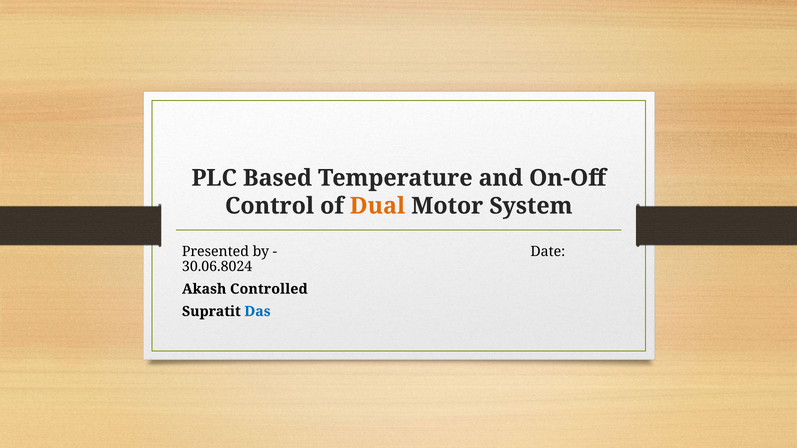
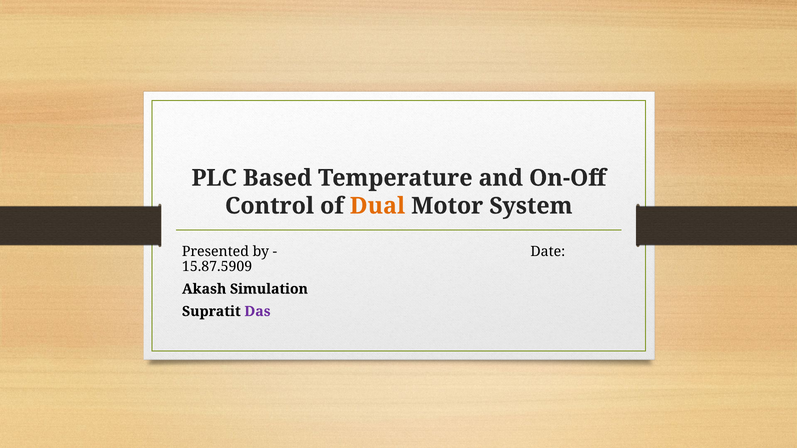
30.06.8024: 30.06.8024 -> 15.87.5909
Controlled: Controlled -> Simulation
Das colour: blue -> purple
